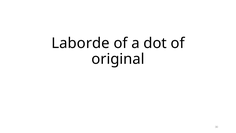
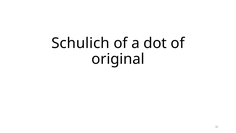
Laborde: Laborde -> Schulich
